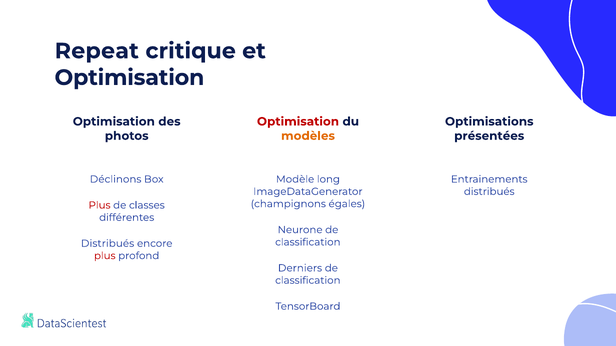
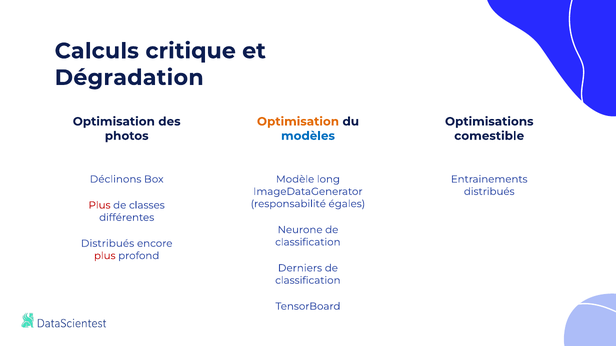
Repeat: Repeat -> Calculs
Optimisation at (129, 78): Optimisation -> Dégradation
Optimisation at (298, 122) colour: red -> orange
modèles colour: orange -> blue
présentées: présentées -> comestible
champignons: champignons -> responsabilité
